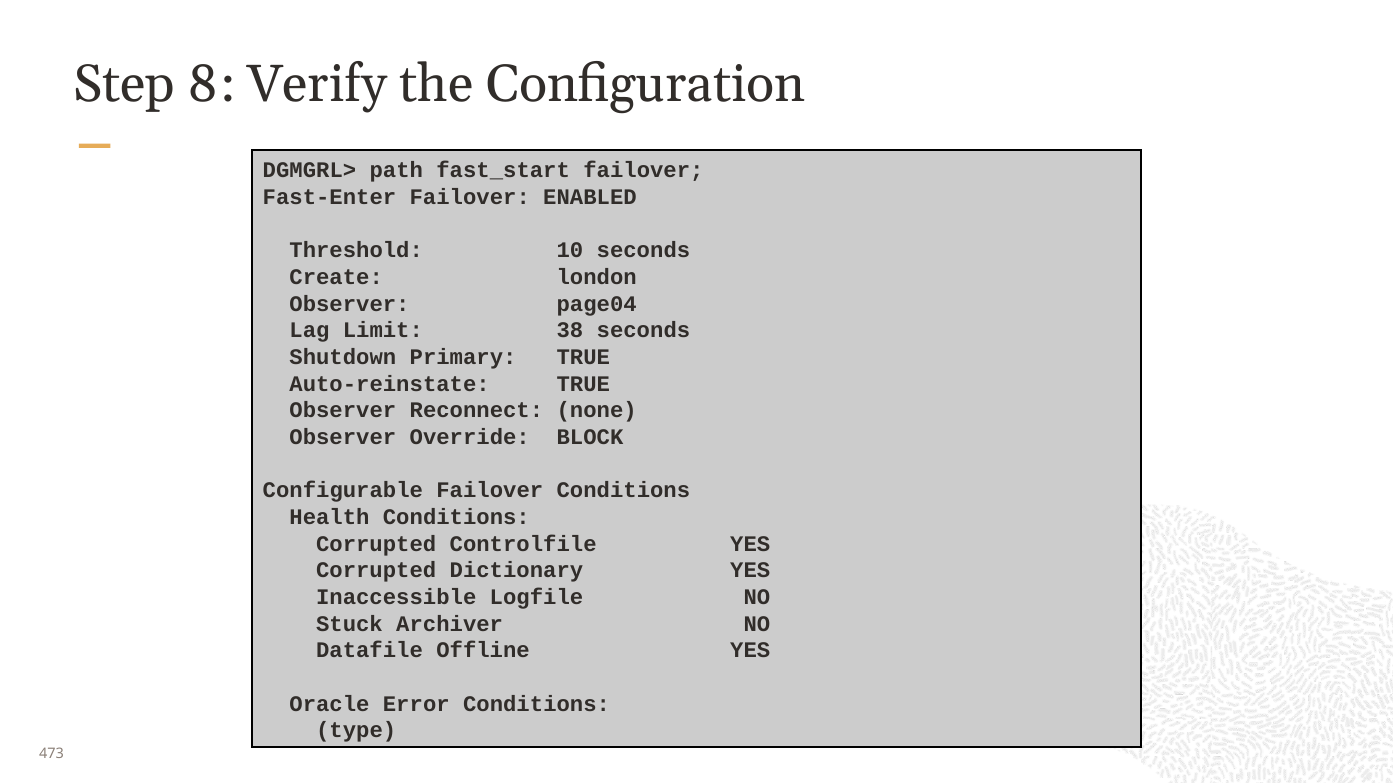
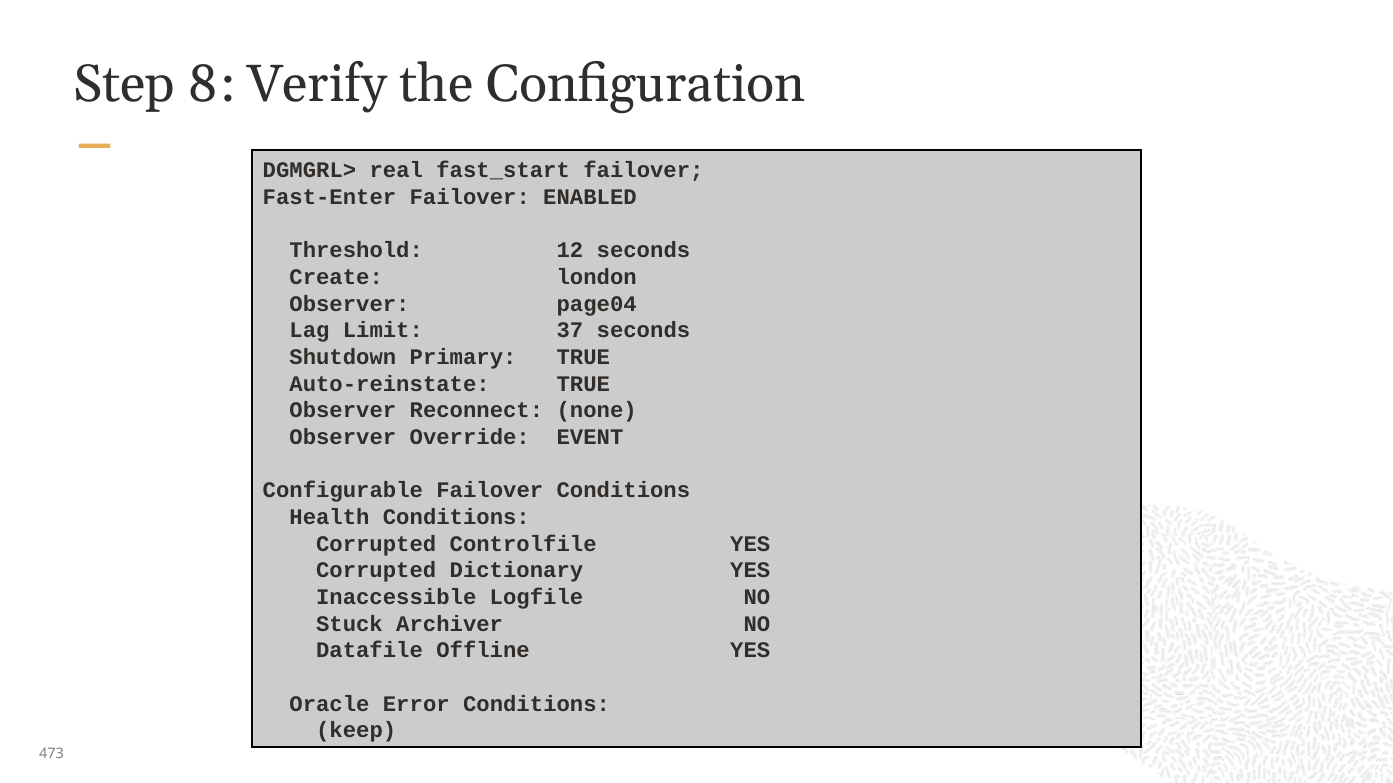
path: path -> real
10: 10 -> 12
38: 38 -> 37
BLOCK: BLOCK -> EVENT
type: type -> keep
